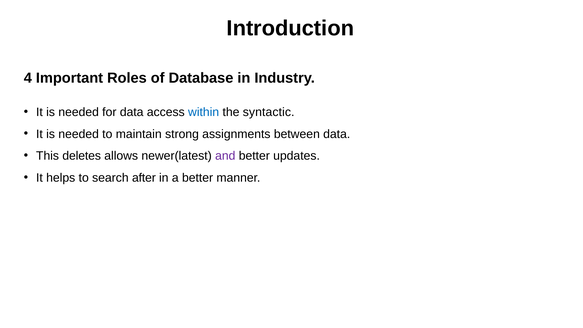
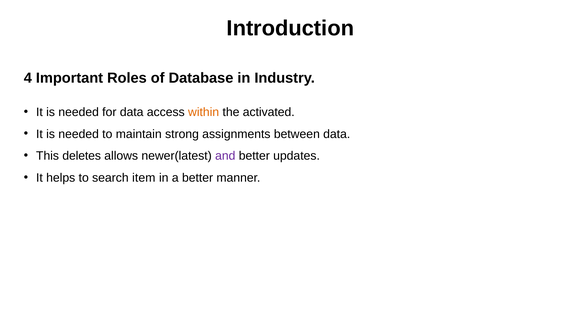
within colour: blue -> orange
syntactic: syntactic -> activated
after: after -> item
